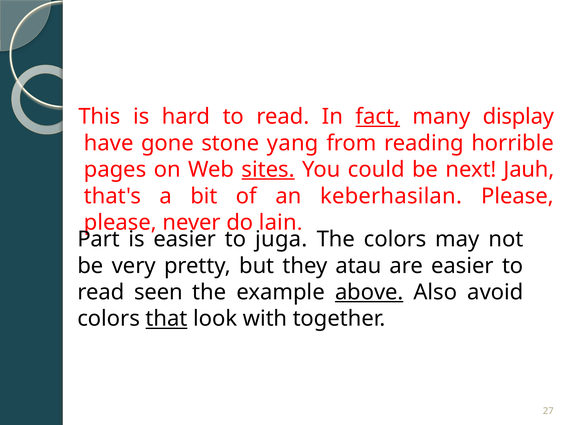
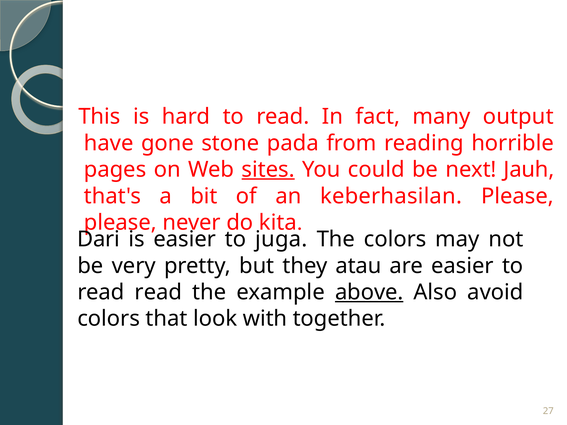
fact underline: present -> none
display: display -> output
yang: yang -> pada
lain: lain -> kita
Part: Part -> Dari
read seen: seen -> read
that underline: present -> none
